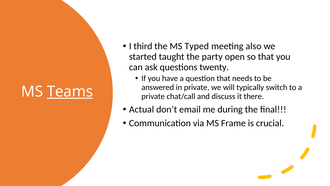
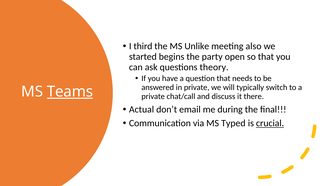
Typed: Typed -> Unlike
taught: taught -> begins
twenty: twenty -> theory
Frame: Frame -> Typed
crucial underline: none -> present
